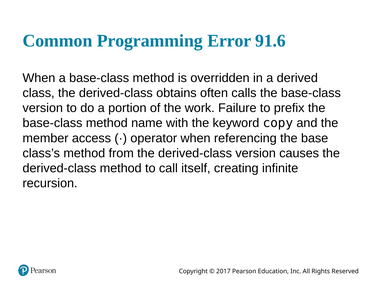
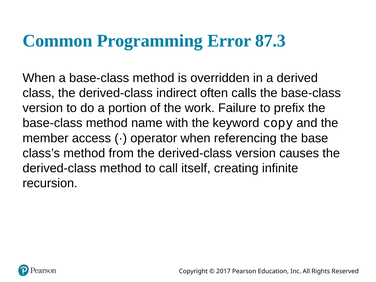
91.6: 91.6 -> 87.3
obtains: obtains -> indirect
